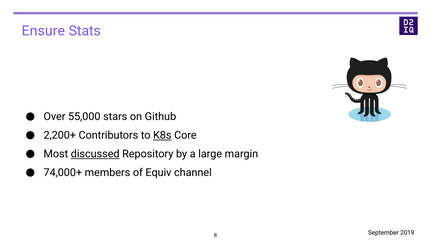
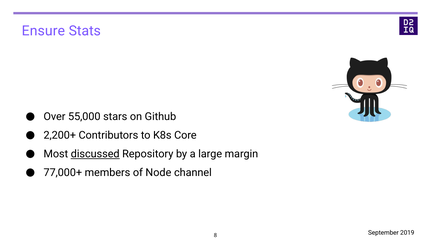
K8s underline: present -> none
74,000+: 74,000+ -> 77,000+
Equiv: Equiv -> Node
